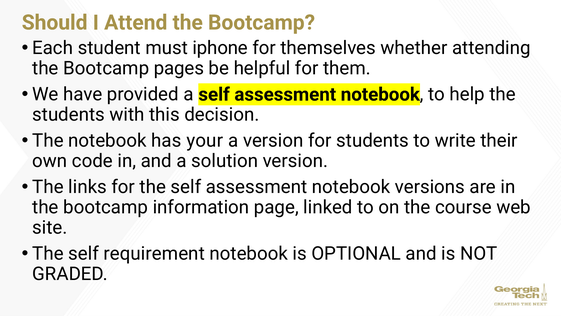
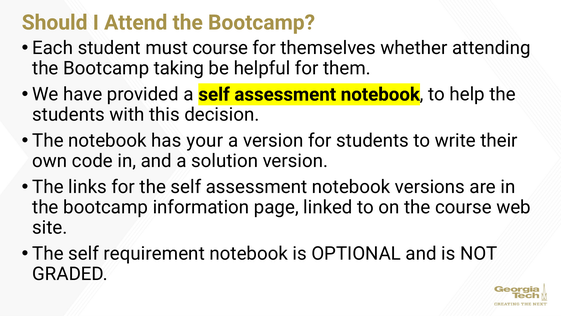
must iphone: iphone -> course
pages: pages -> taking
